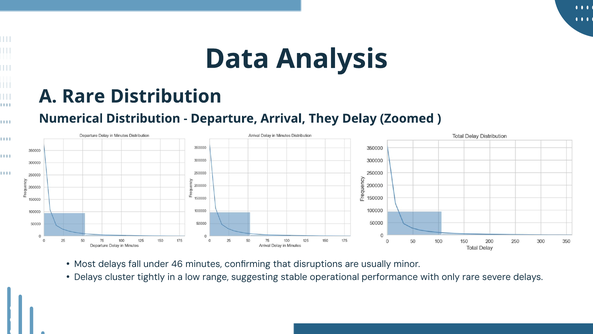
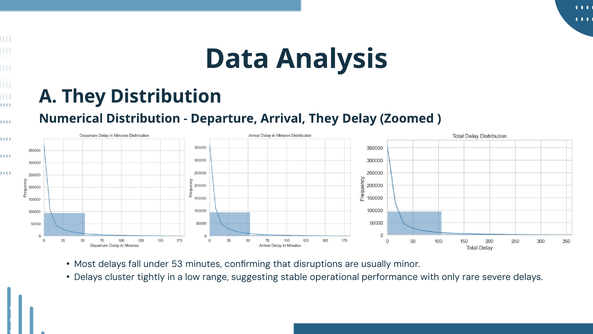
A Rare: Rare -> They
46: 46 -> 53
